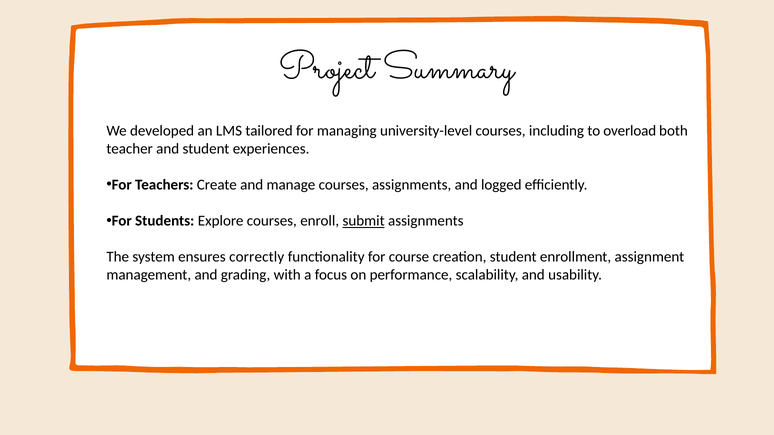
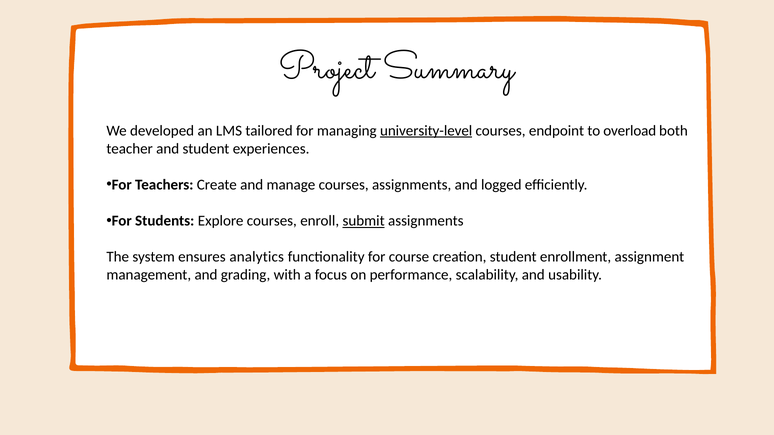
university-level underline: none -> present
including: including -> endpoint
correctly: correctly -> analytics
